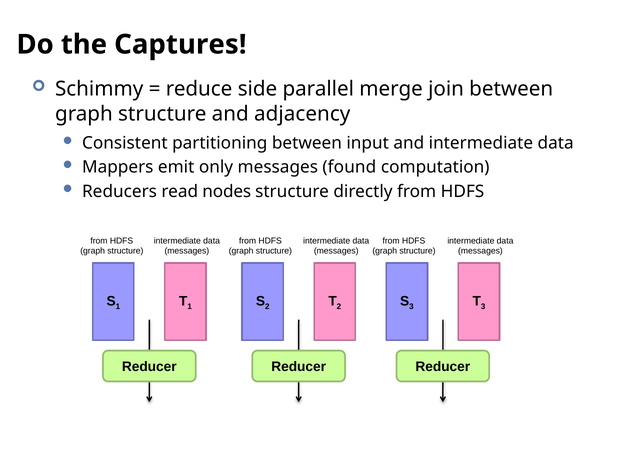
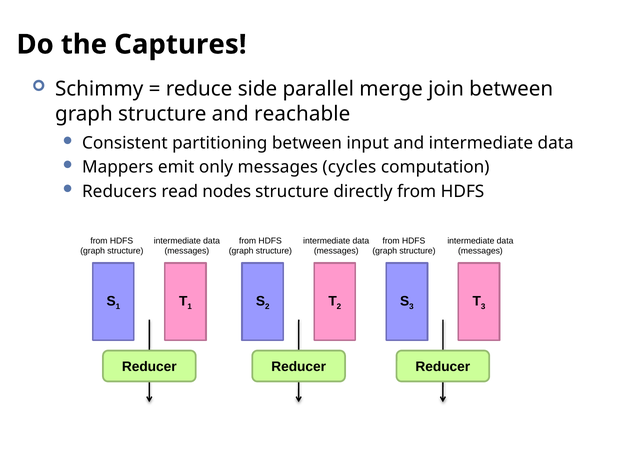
adjacency: adjacency -> reachable
found: found -> cycles
